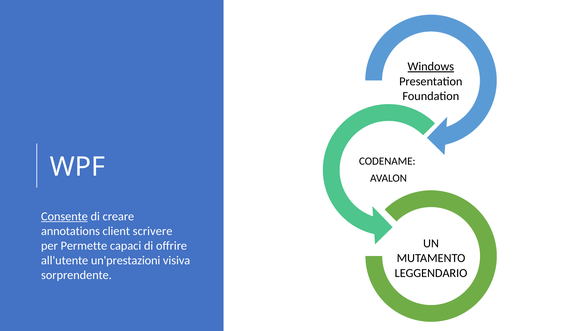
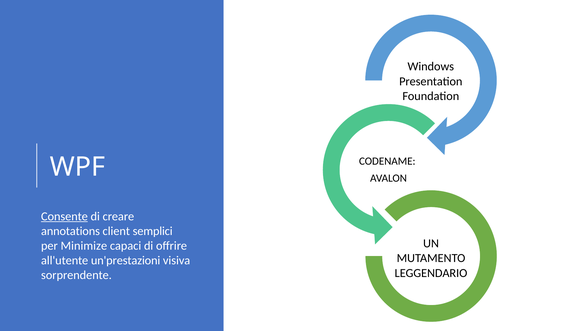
Windows underline: present -> none
scrivere: scrivere -> semplici
Permette: Permette -> Minimize
